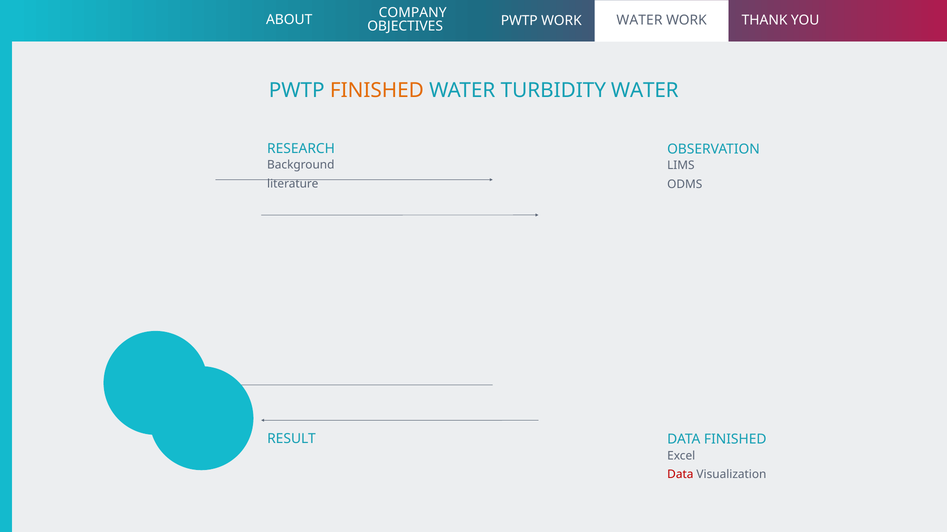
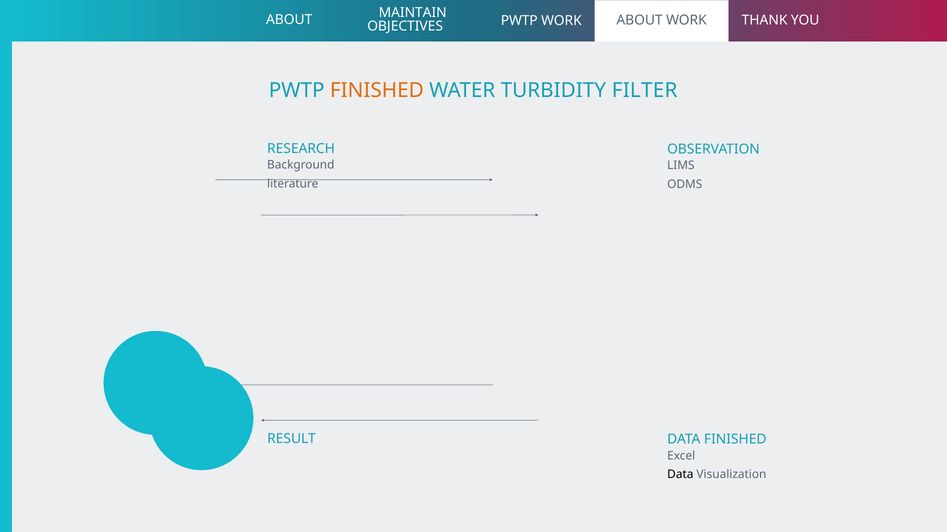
COMPANY: COMPANY -> MAINTAIN
OBJECTIVES WATER: WATER -> ABOUT
TURBIDITY WATER: WATER -> FILTER
Data at (680, 475) colour: red -> black
